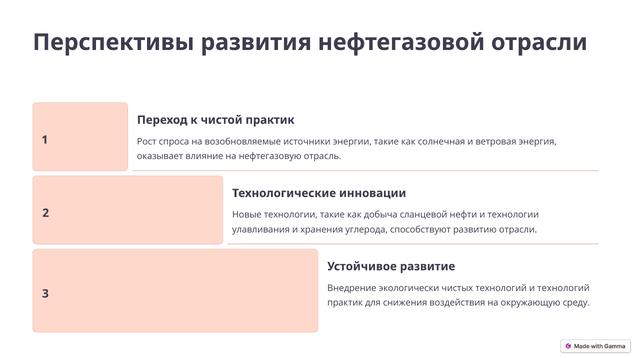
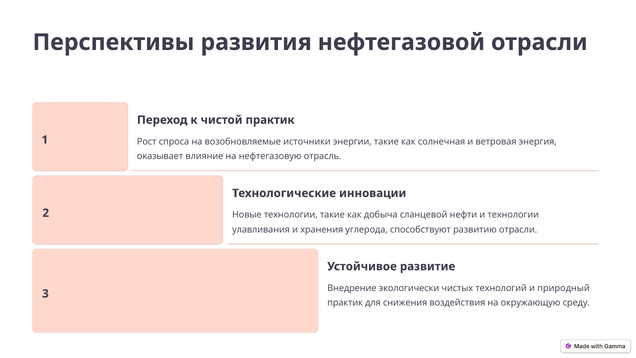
и технологий: технологий -> природный
